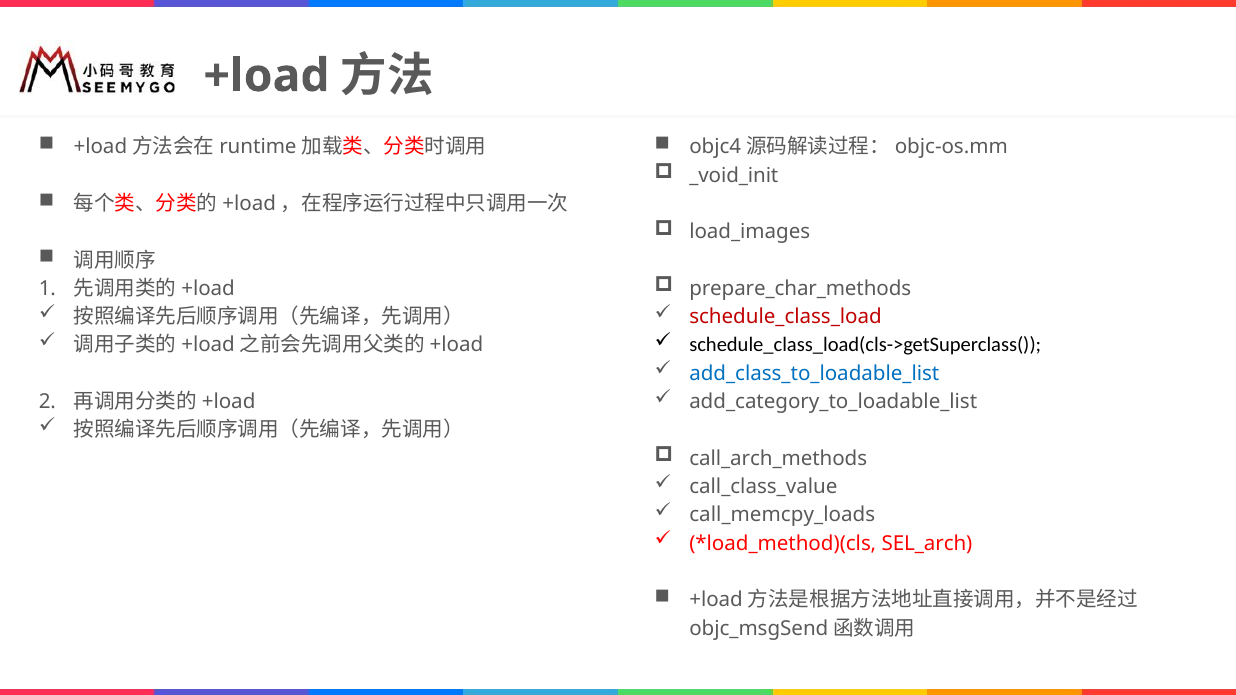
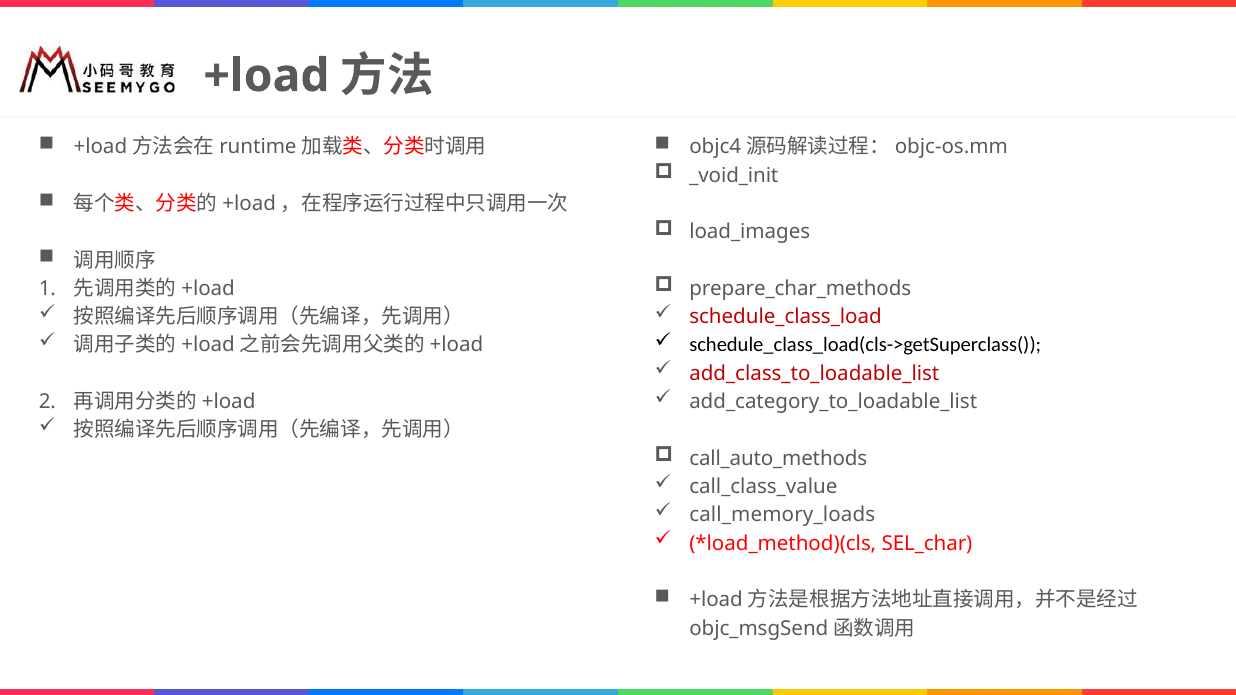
add_class_to_loadable_list colour: blue -> red
call_arch_methods: call_arch_methods -> call_auto_methods
call_memcpy_loads: call_memcpy_loads -> call_memory_loads
SEL_arch: SEL_arch -> SEL_char
